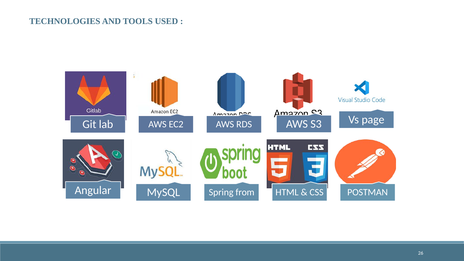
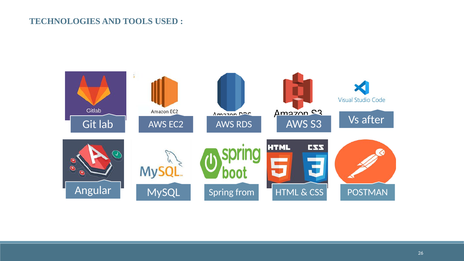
page: page -> after
